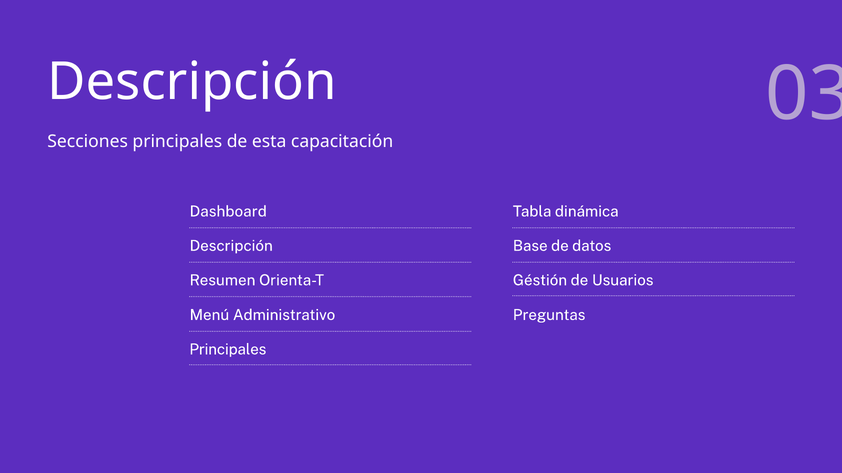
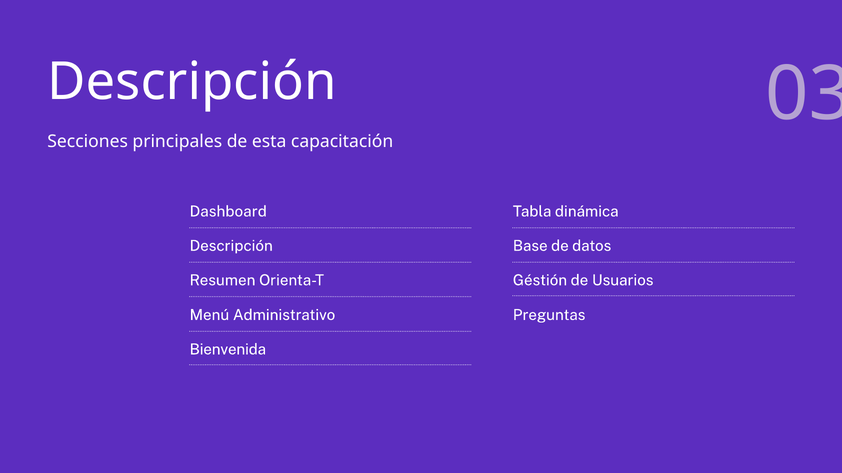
Principales at (228, 350): Principales -> Bienvenida
